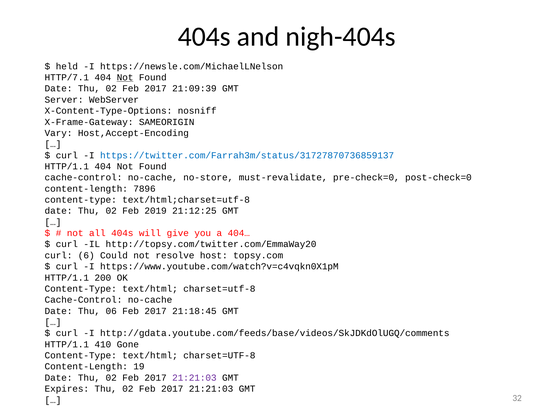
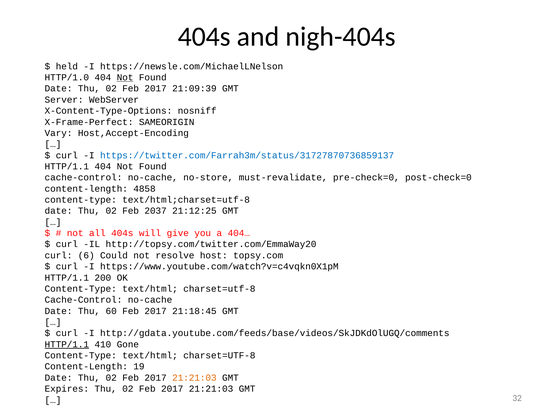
HTTP/7.1: HTTP/7.1 -> HTTP/1.0
X-Frame-Gateway: X-Frame-Gateway -> X-Frame-Perfect
7896: 7896 -> 4858
2019: 2019 -> 2037
06: 06 -> 60
HTTP/1.1 at (67, 344) underline: none -> present
21:21:03 at (194, 377) colour: purple -> orange
